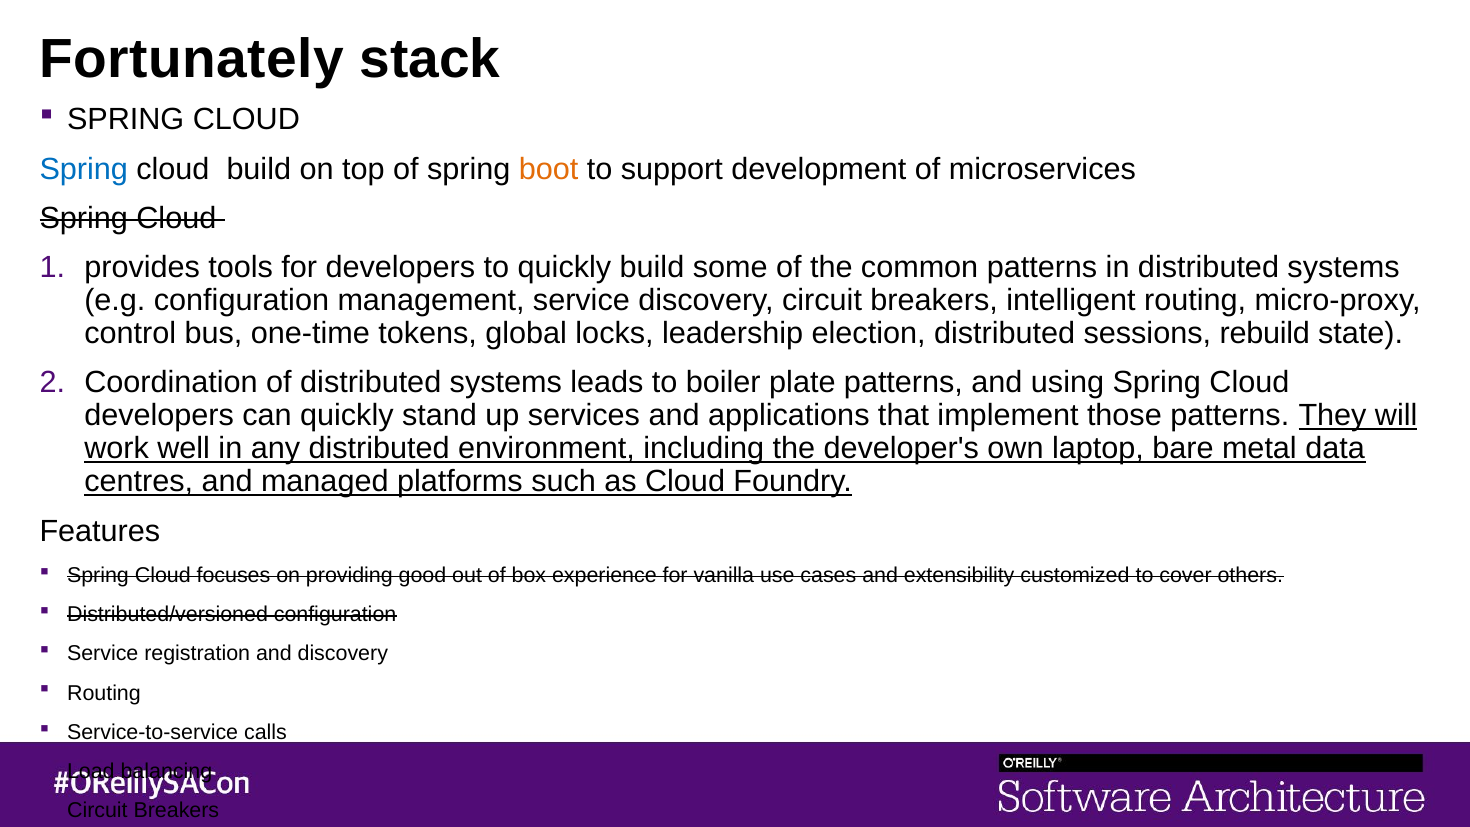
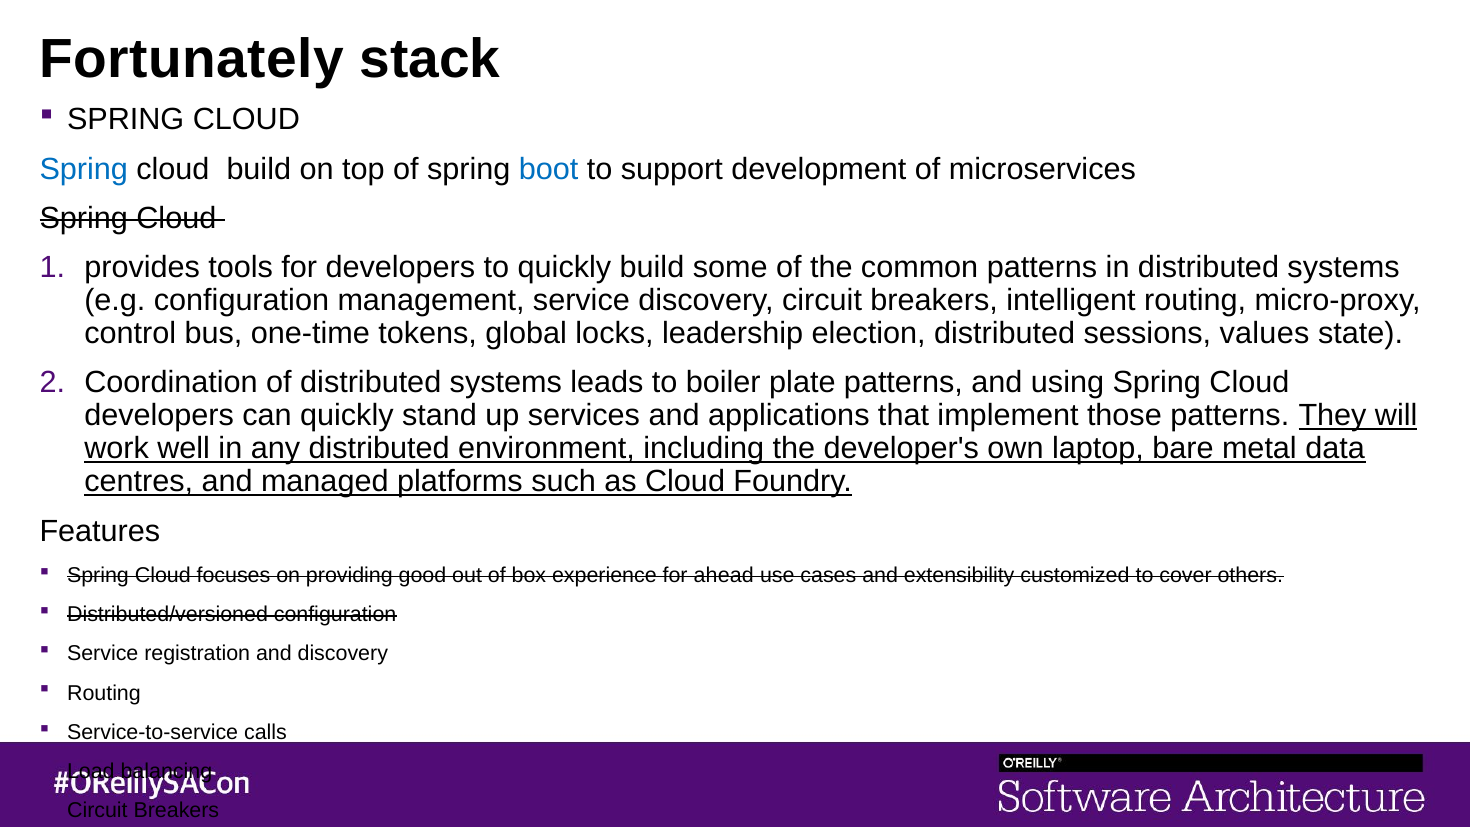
boot colour: orange -> blue
rebuild: rebuild -> values
vanilla: vanilla -> ahead
